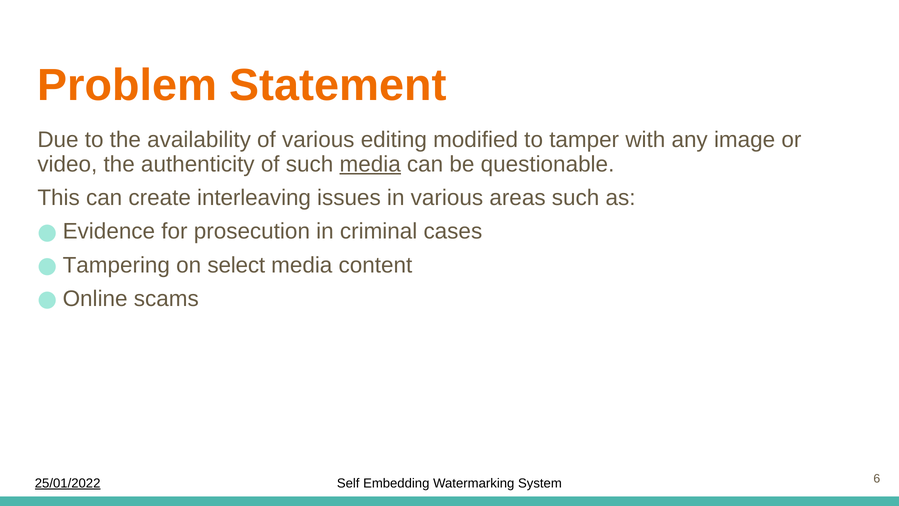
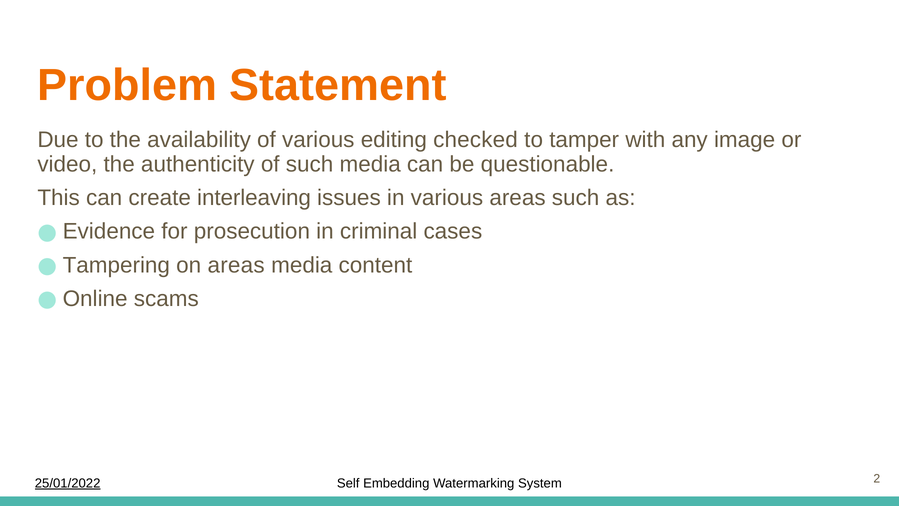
modified: modified -> checked
media at (370, 164) underline: present -> none
on select: select -> areas
6: 6 -> 2
